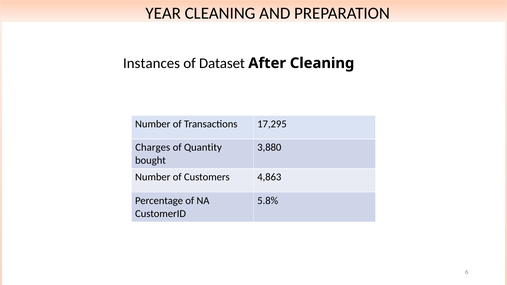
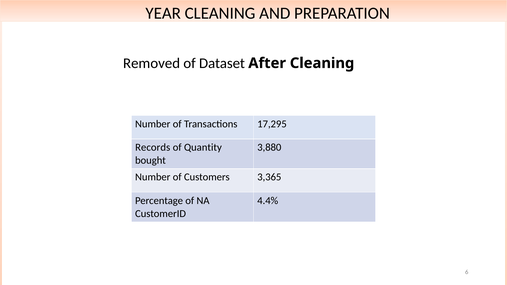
Instances: Instances -> Removed
Charges: Charges -> Records
4,863: 4,863 -> 3,365
5.8%: 5.8% -> 4.4%
